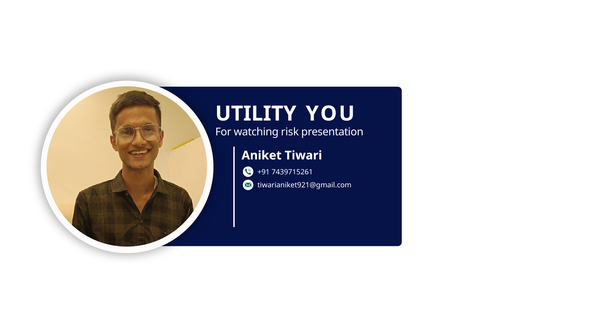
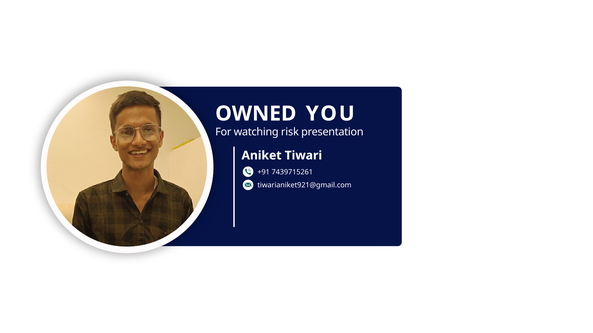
UTILITY: UTILITY -> OWNED
